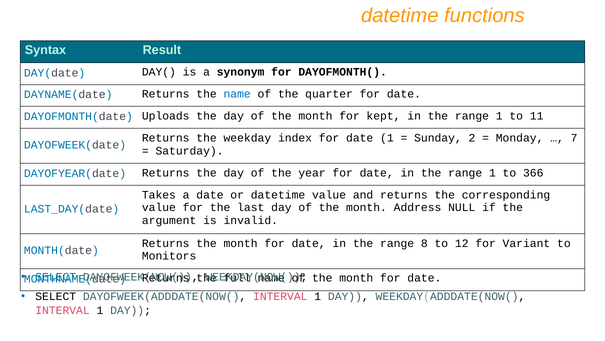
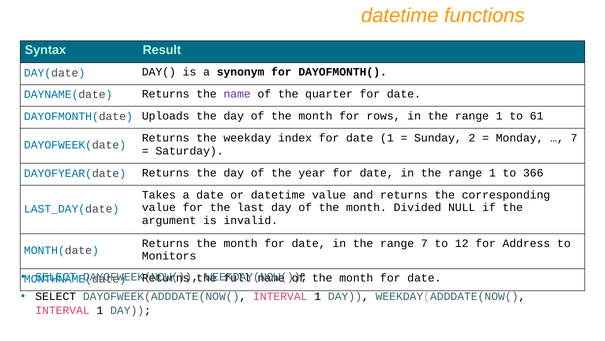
name at (237, 94) colour: blue -> purple
kept: kept -> rows
11: 11 -> 61
Address: Address -> Divided
range 8: 8 -> 7
Variant: Variant -> Address
